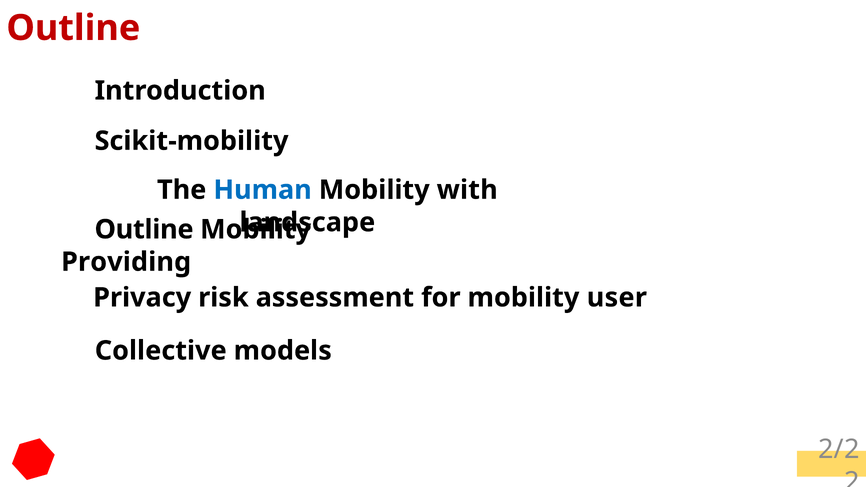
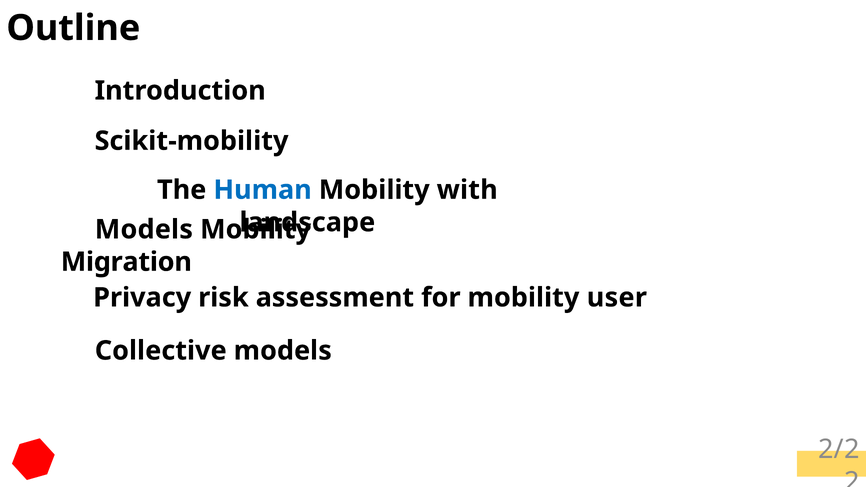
Outline at (73, 28) colour: red -> black
Outline at (144, 230): Outline -> Models
Providing: Providing -> Migration
